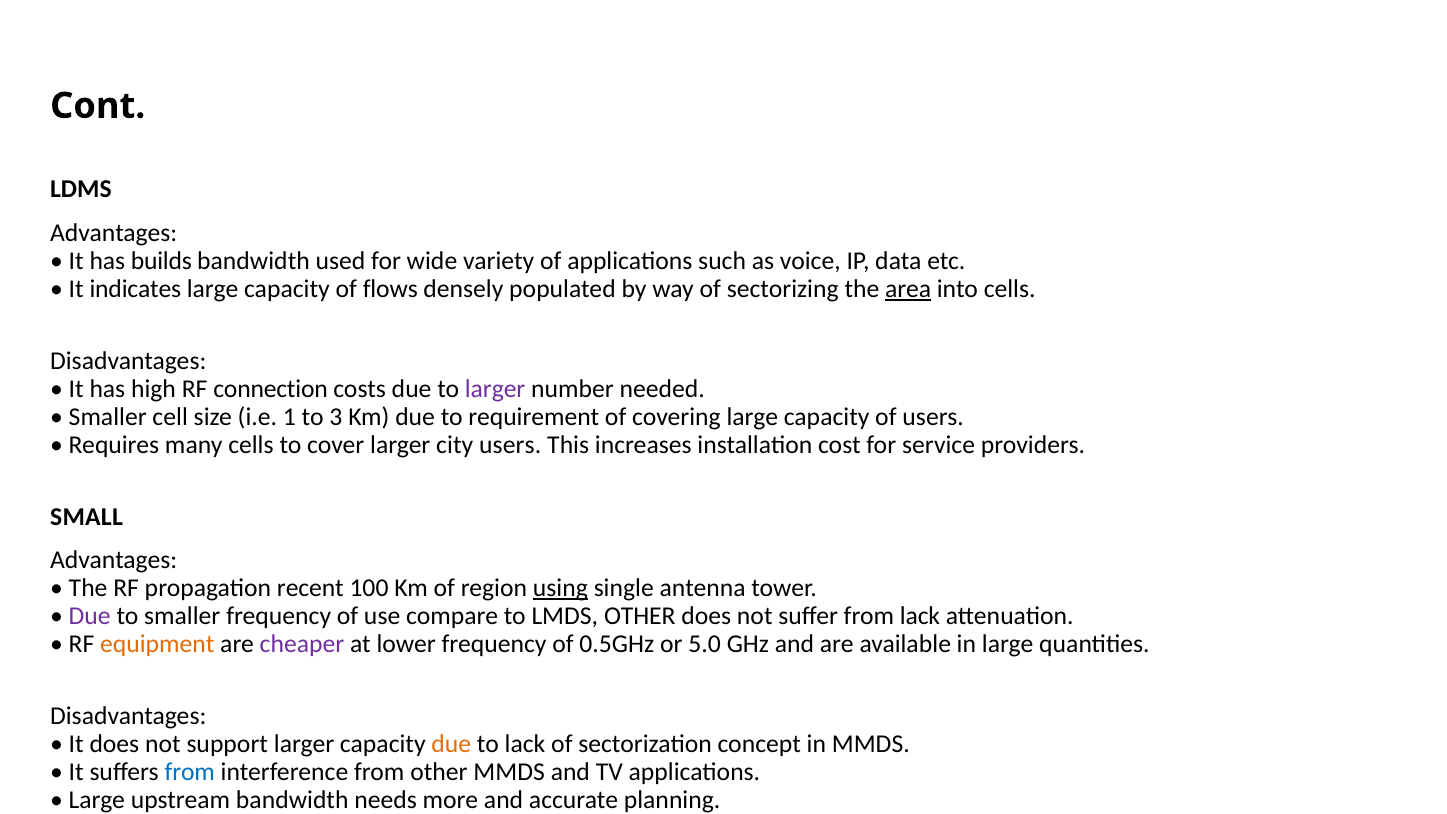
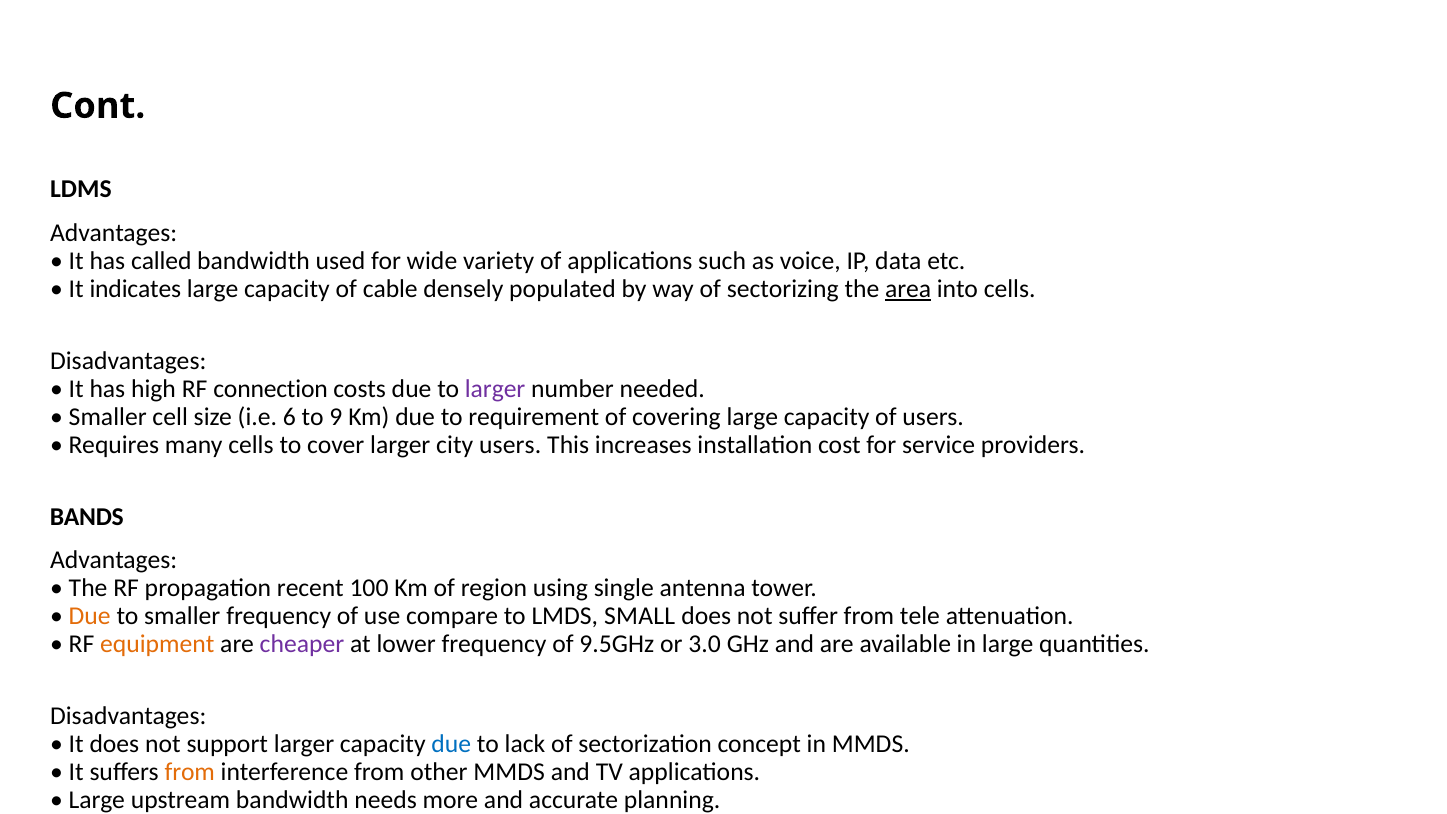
builds: builds -> called
flows: flows -> cable
1: 1 -> 6
3: 3 -> 9
SMALL: SMALL -> BANDS
using underline: present -> none
Due at (90, 616) colour: purple -> orange
LMDS OTHER: OTHER -> SMALL
from lack: lack -> tele
0.5GHz: 0.5GHz -> 9.5GHz
5.0: 5.0 -> 3.0
due at (451, 744) colour: orange -> blue
from at (190, 772) colour: blue -> orange
